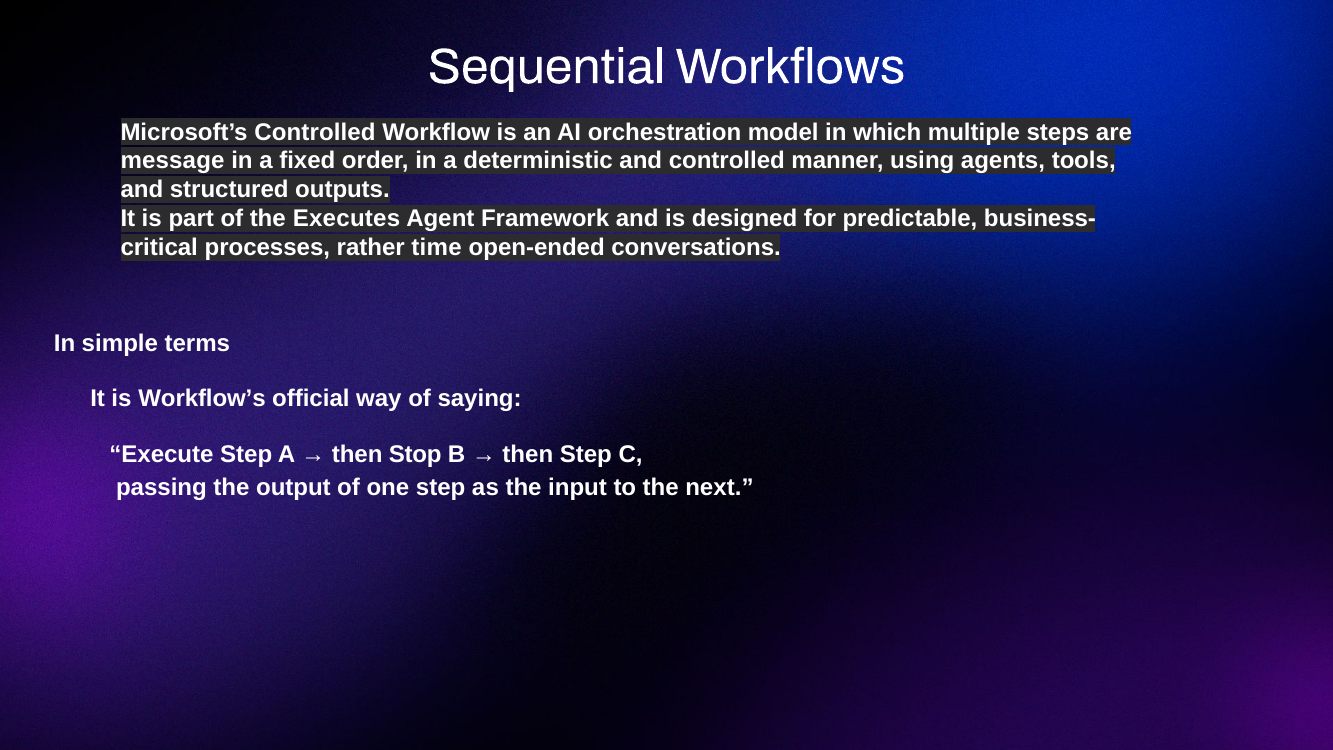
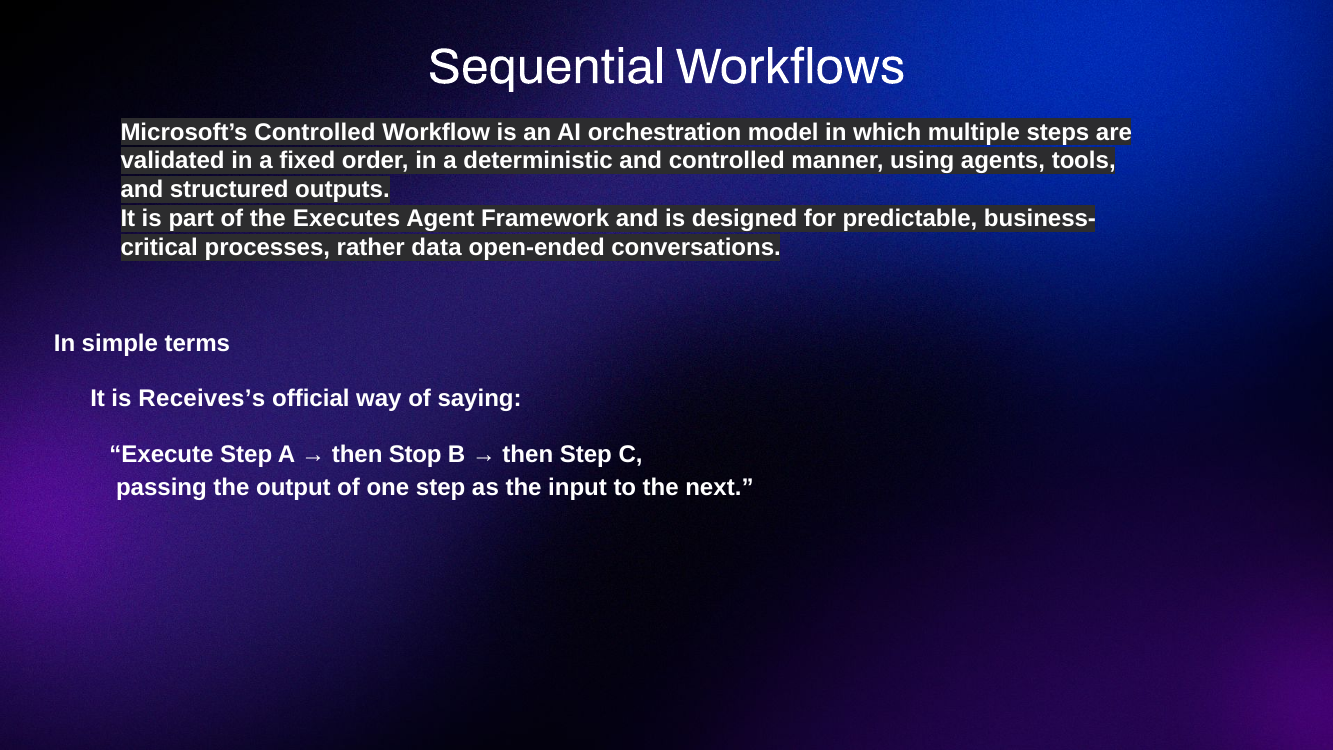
message: message -> validated
time: time -> data
Workflow’s: Workflow’s -> Receives’s
